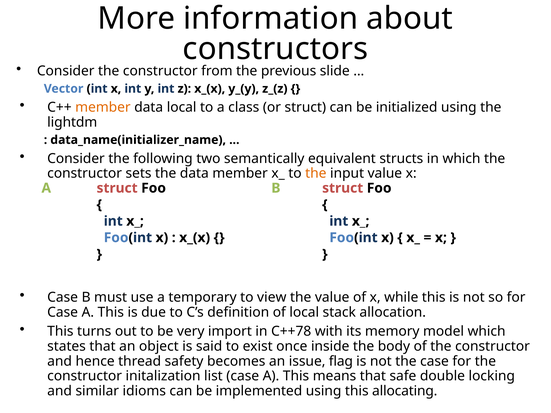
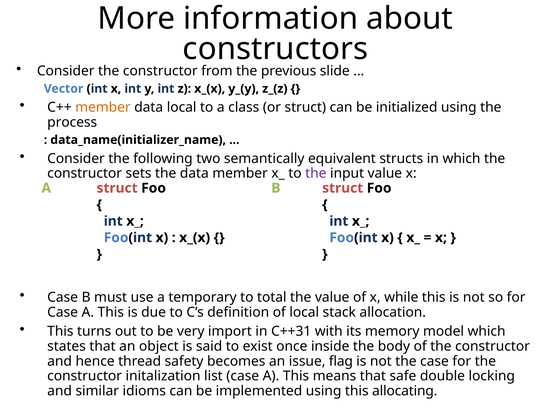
lightdm: lightdm -> process
the at (316, 173) colour: orange -> purple
view: view -> total
C++78: C++78 -> C++31
